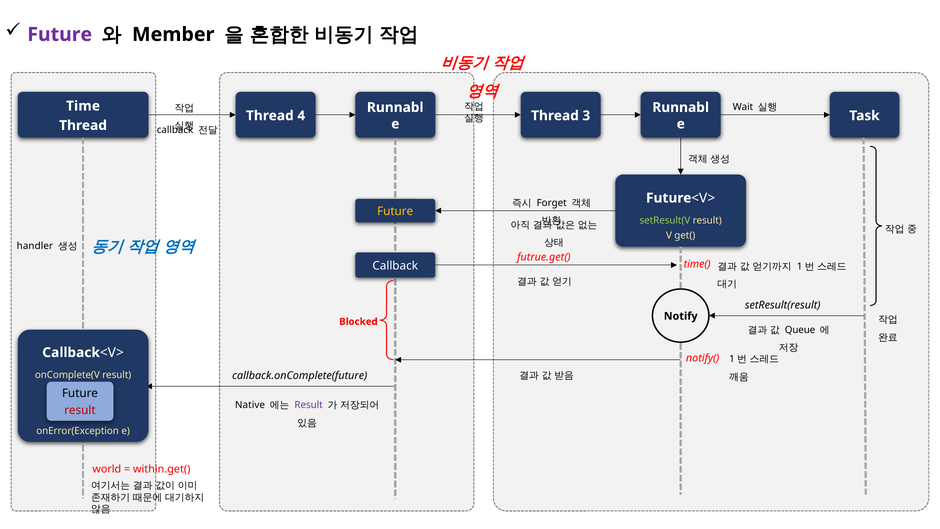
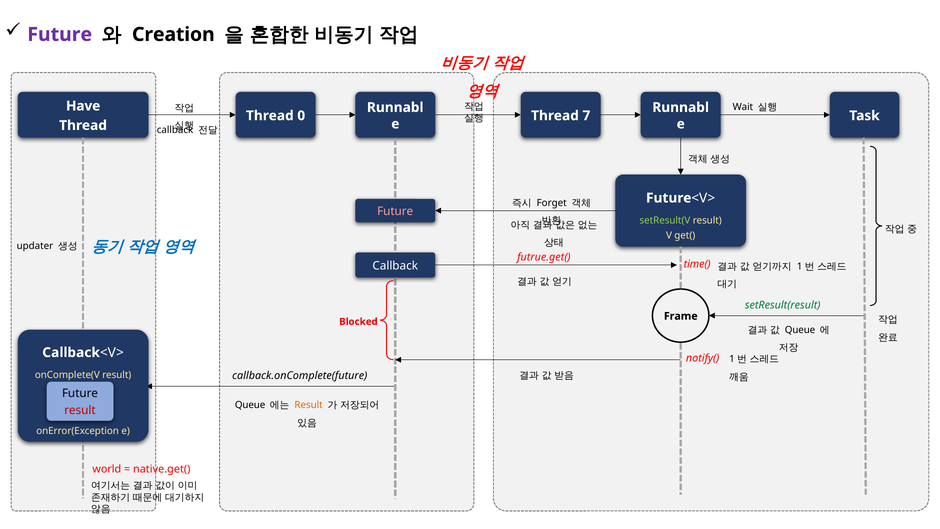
Member: Member -> Creation
Time: Time -> Have
4: 4 -> 0
3: 3 -> 7
Future at (395, 211) colour: yellow -> pink
handler: handler -> updater
setResult(result colour: black -> green
Notify: Notify -> Frame
Native at (250, 405): Native -> Queue
Result at (309, 405) colour: purple -> orange
within.get(: within.get( -> native.get(
